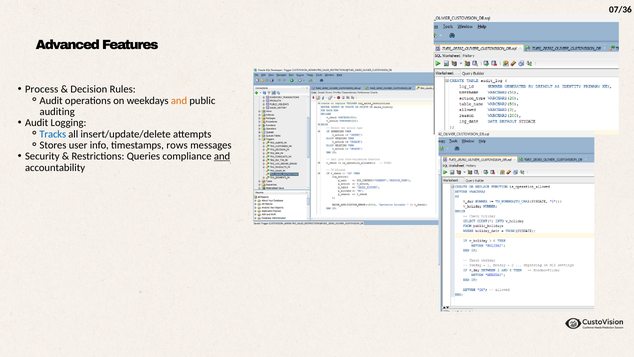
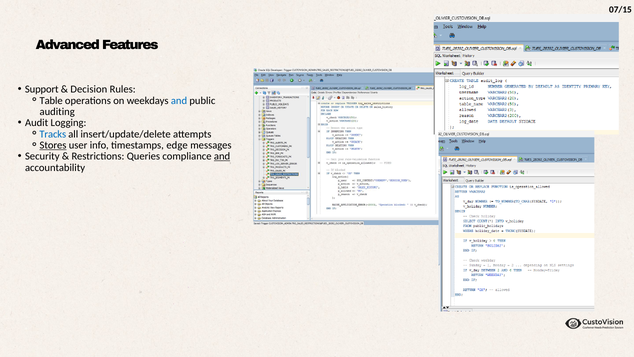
07/36: 07/36 -> 07/15
Process: Process -> Support
Audit at (51, 100): Audit -> Table
and at (179, 100) colour: orange -> blue
Stores underline: none -> present
rows: rows -> edge
